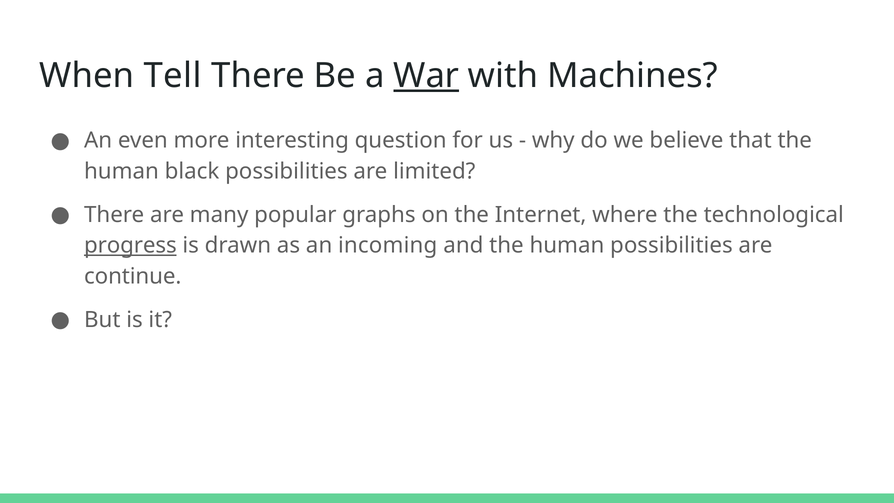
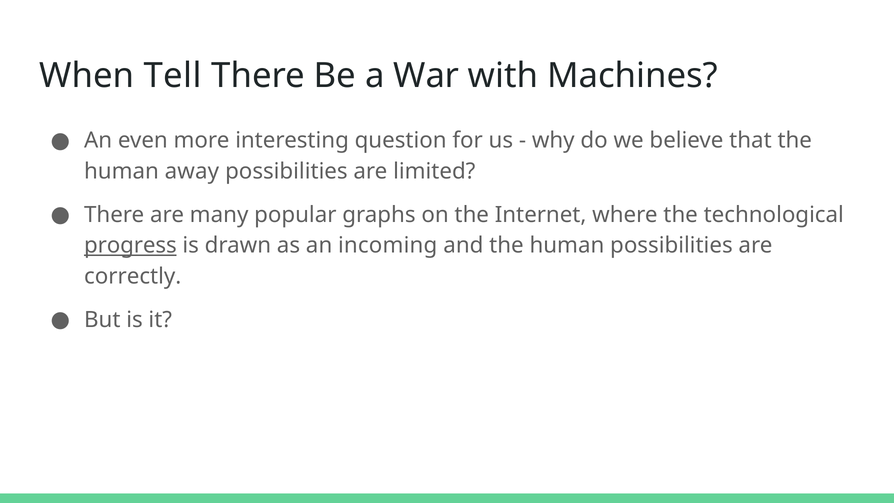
War underline: present -> none
black: black -> away
continue: continue -> correctly
